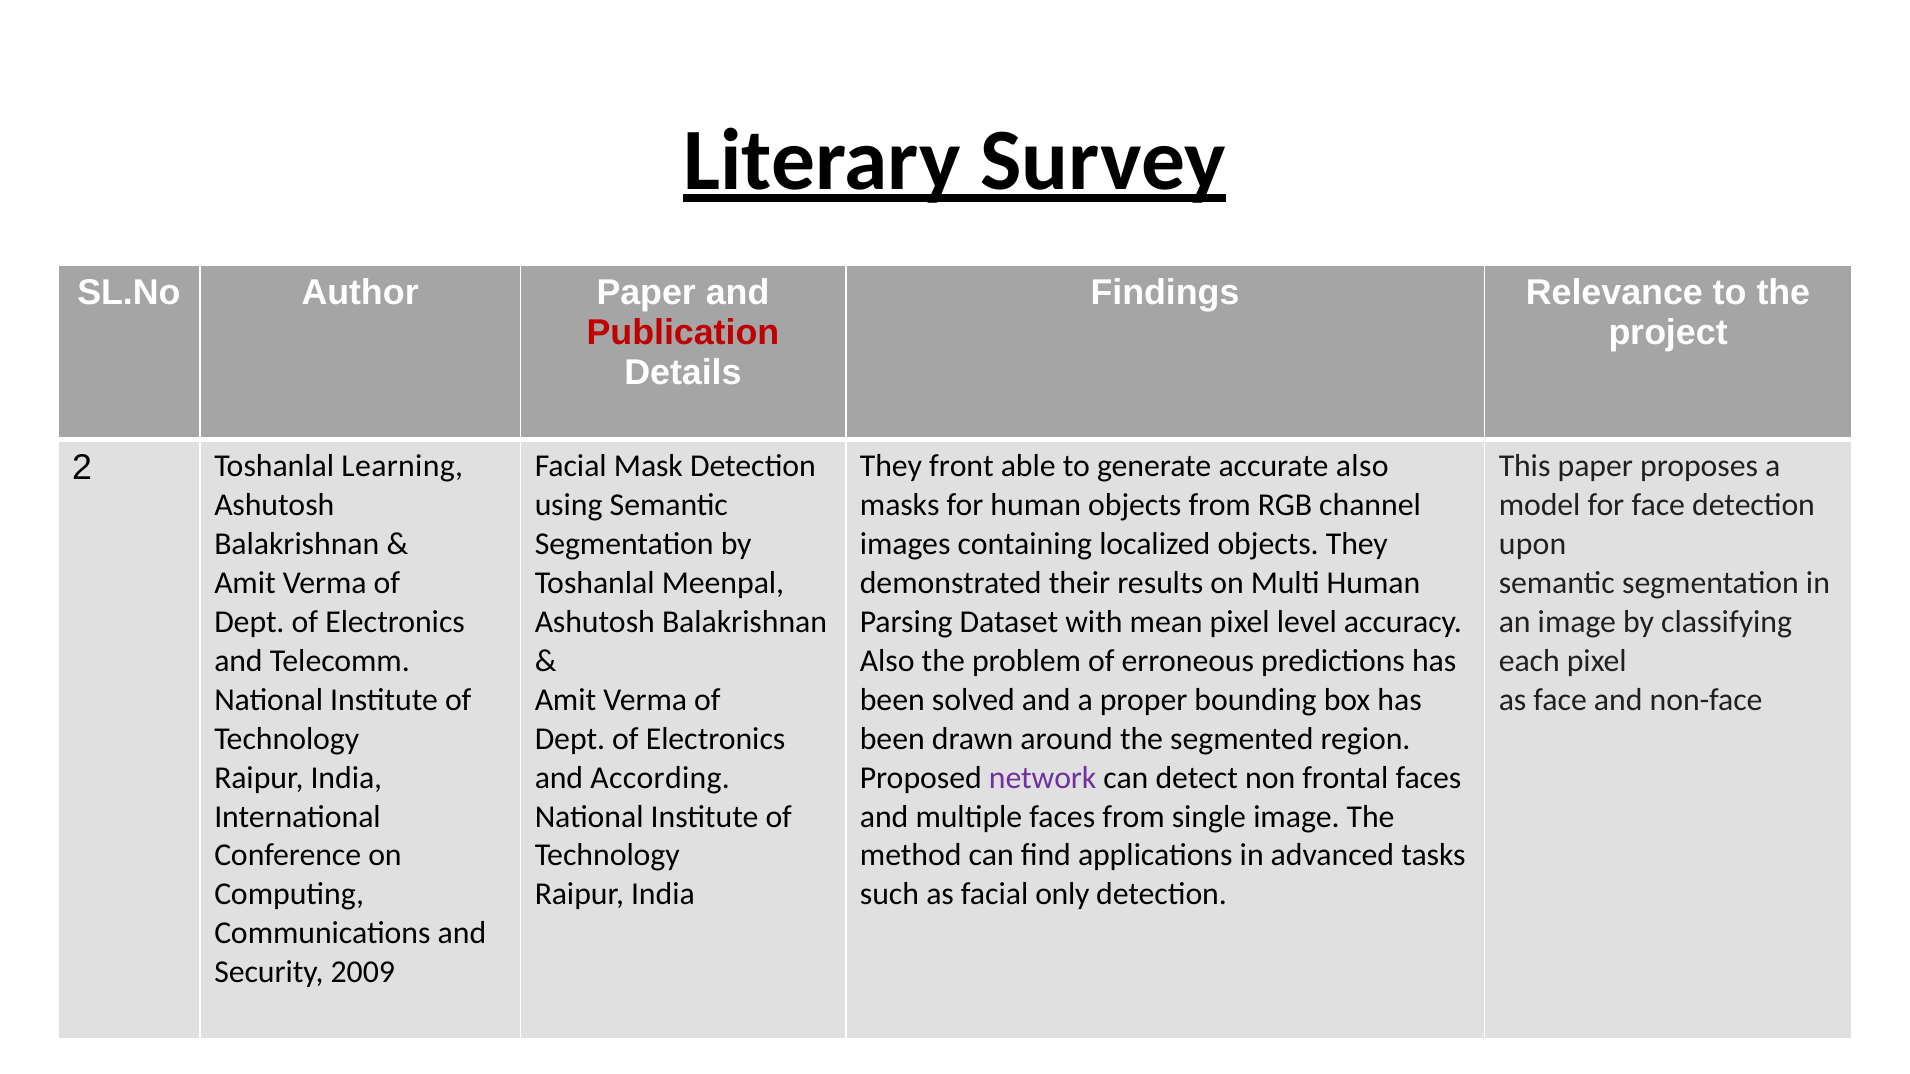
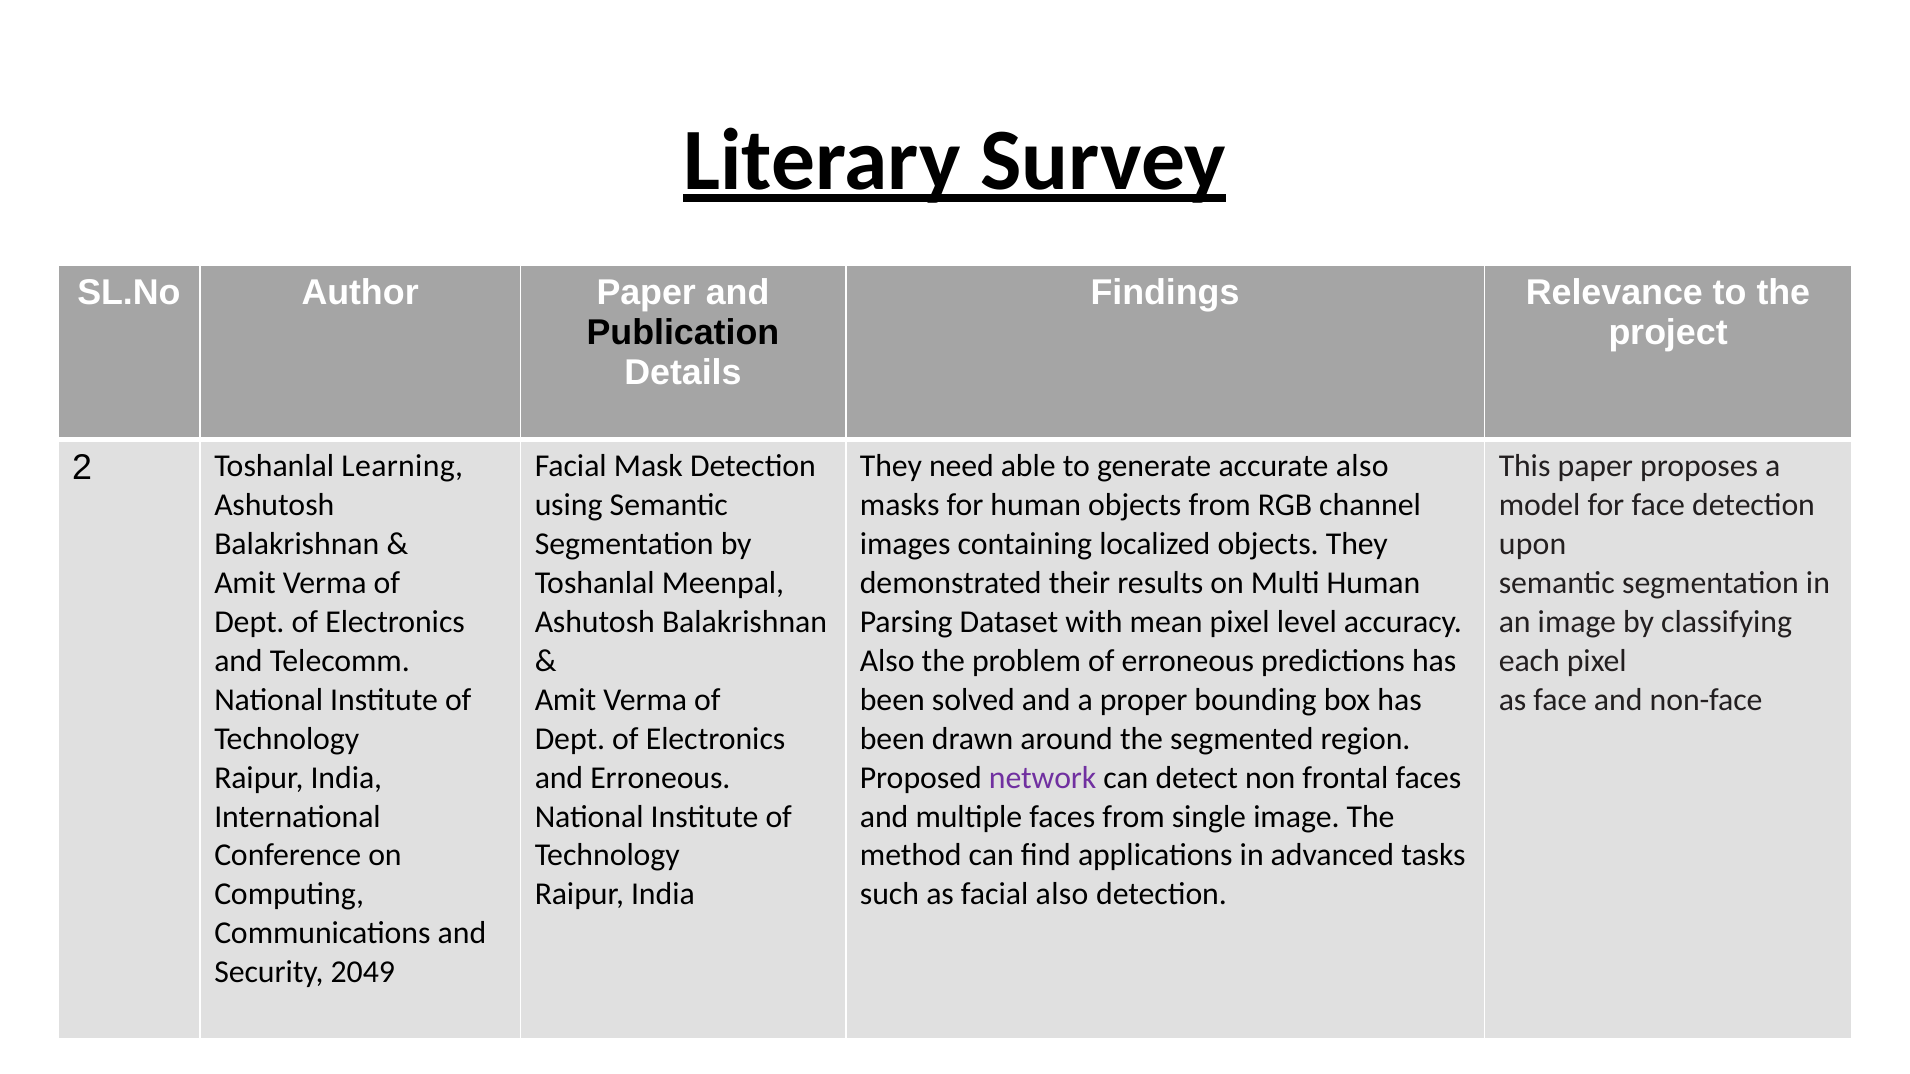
Publication colour: red -> black
front: front -> need
and According: According -> Erroneous
facial only: only -> also
2009: 2009 -> 2049
